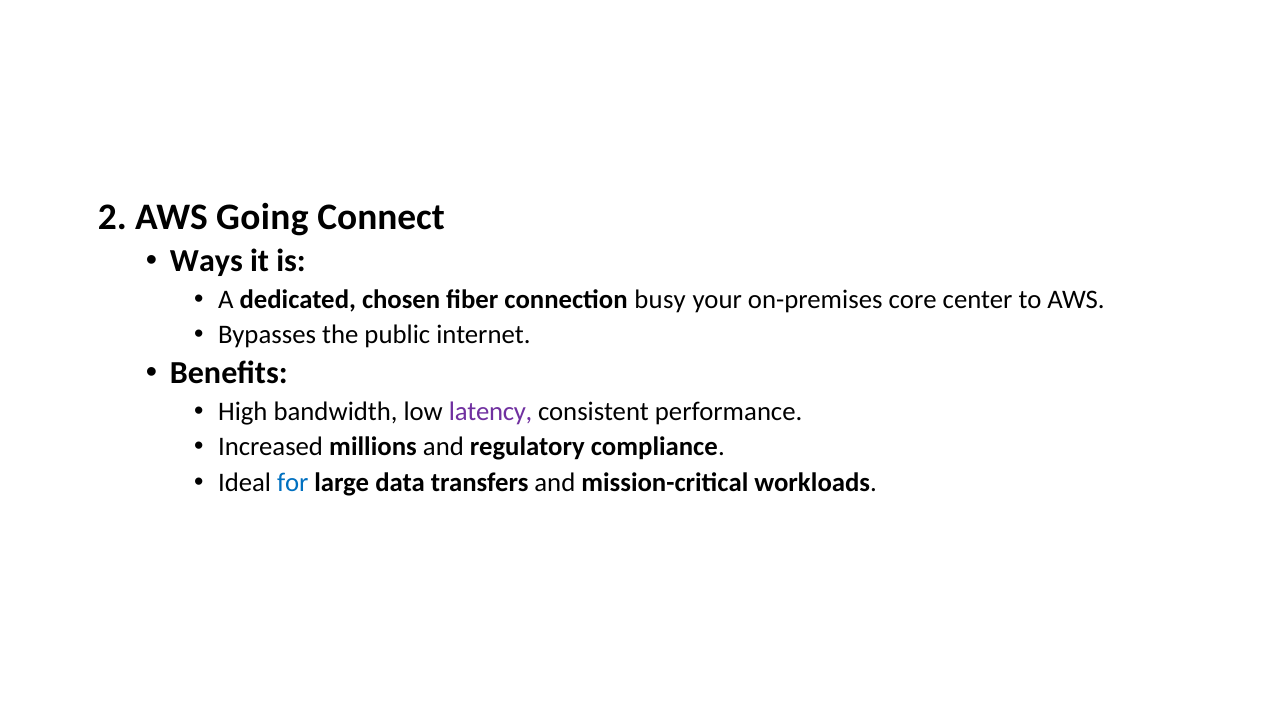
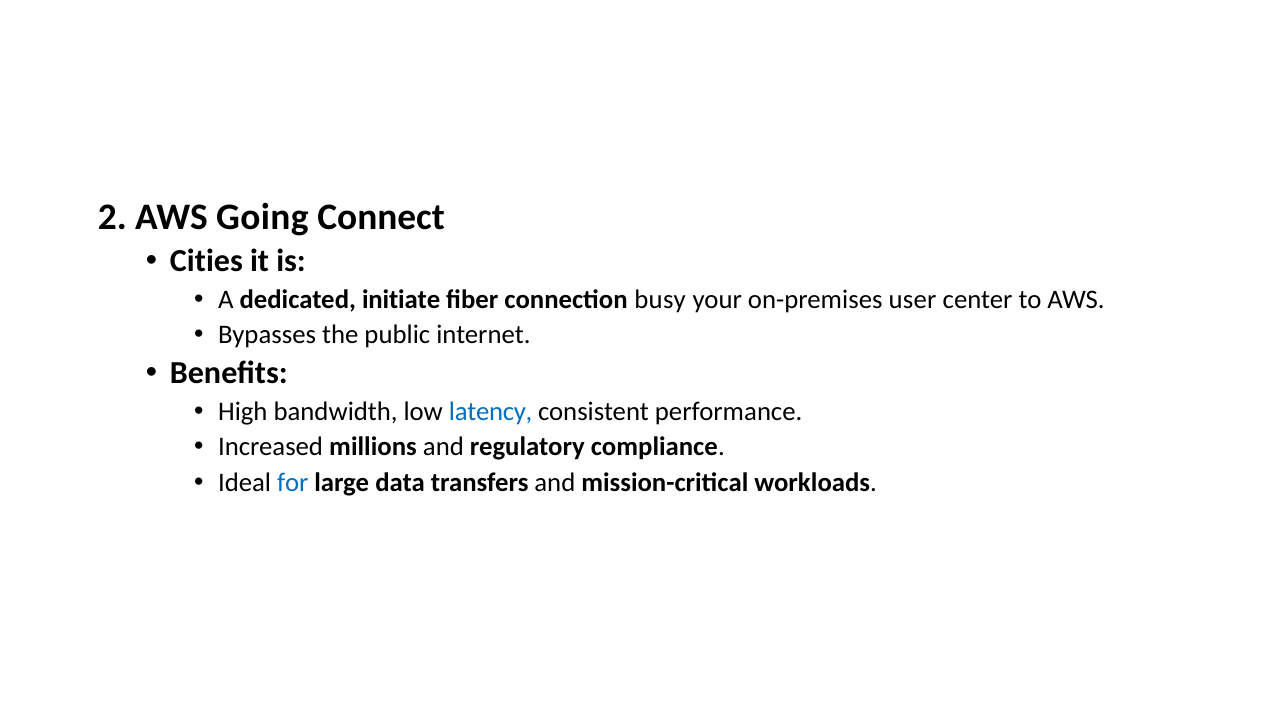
Ways: Ways -> Cities
chosen: chosen -> initiate
core: core -> user
latency colour: purple -> blue
